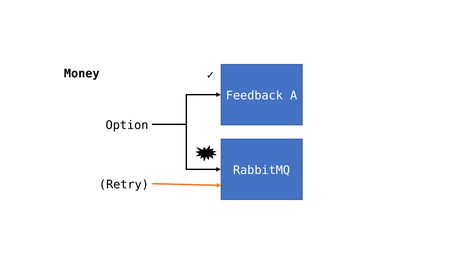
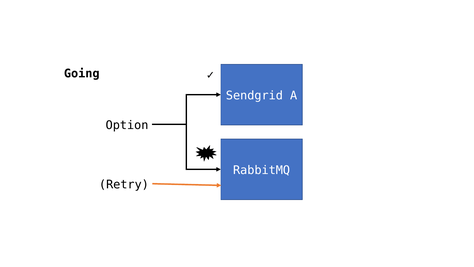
Money: Money -> Going
Feedback: Feedback -> Sendgrid
